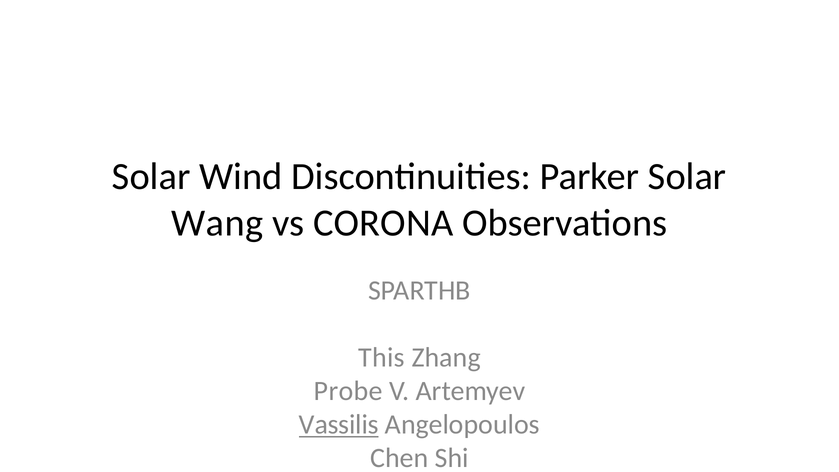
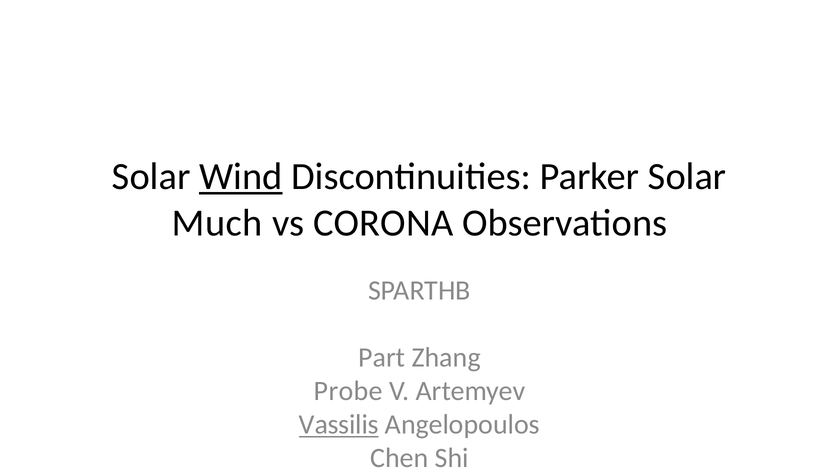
Wind underline: none -> present
Wang: Wang -> Much
This: This -> Part
